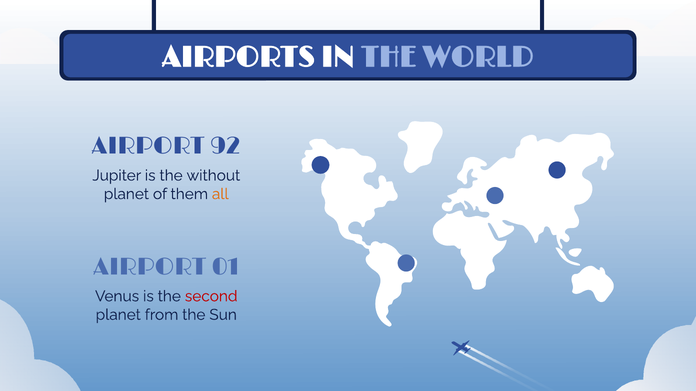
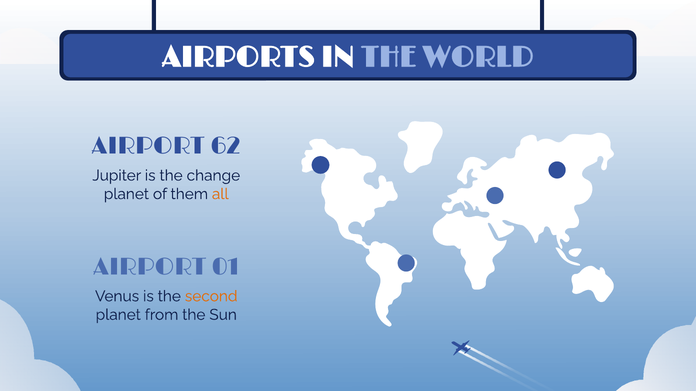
92: 92 -> 62
without: without -> change
second colour: red -> orange
